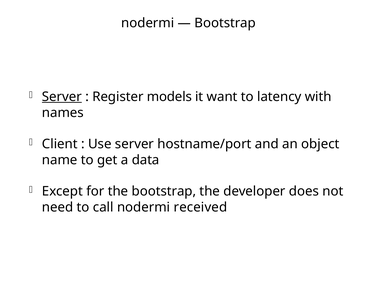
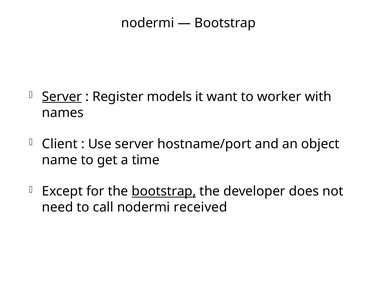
latency: latency -> worker
data: data -> time
bootstrap at (164, 191) underline: none -> present
